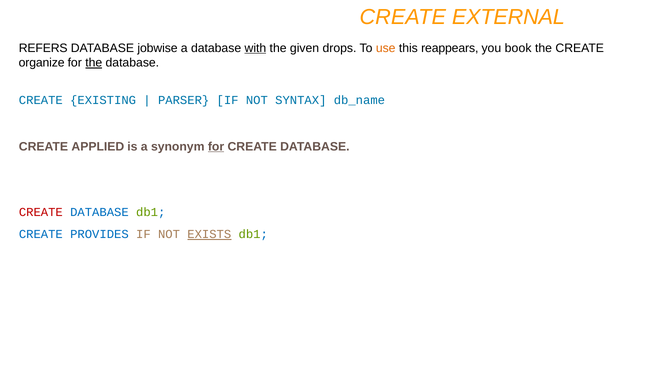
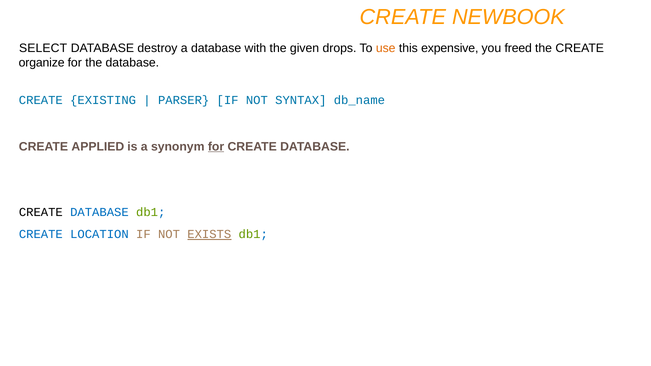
EXTERNAL: EXTERNAL -> NEWBOOK
REFERS: REFERS -> SELECT
jobwise: jobwise -> destroy
with underline: present -> none
reappears: reappears -> expensive
book: book -> freed
the at (94, 63) underline: present -> none
CREATE at (41, 213) colour: red -> black
PROVIDES: PROVIDES -> LOCATION
